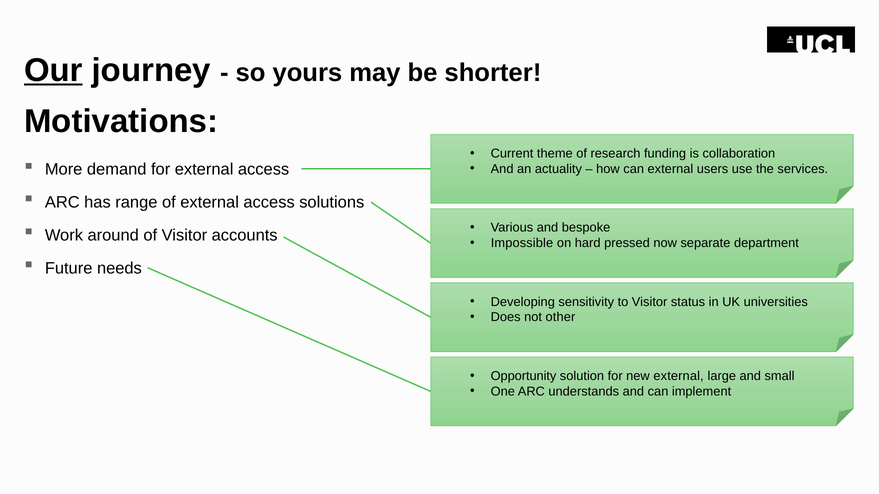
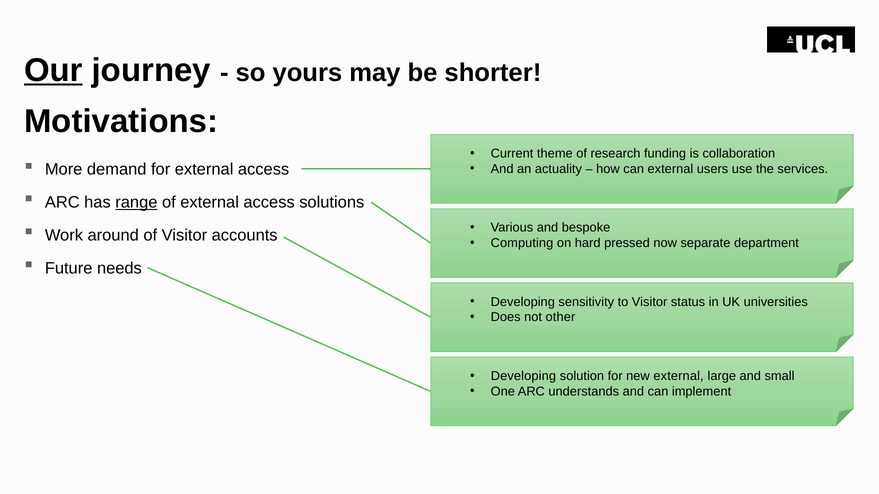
range underline: none -> present
Impossible: Impossible -> Computing
Opportunity at (524, 376): Opportunity -> Developing
